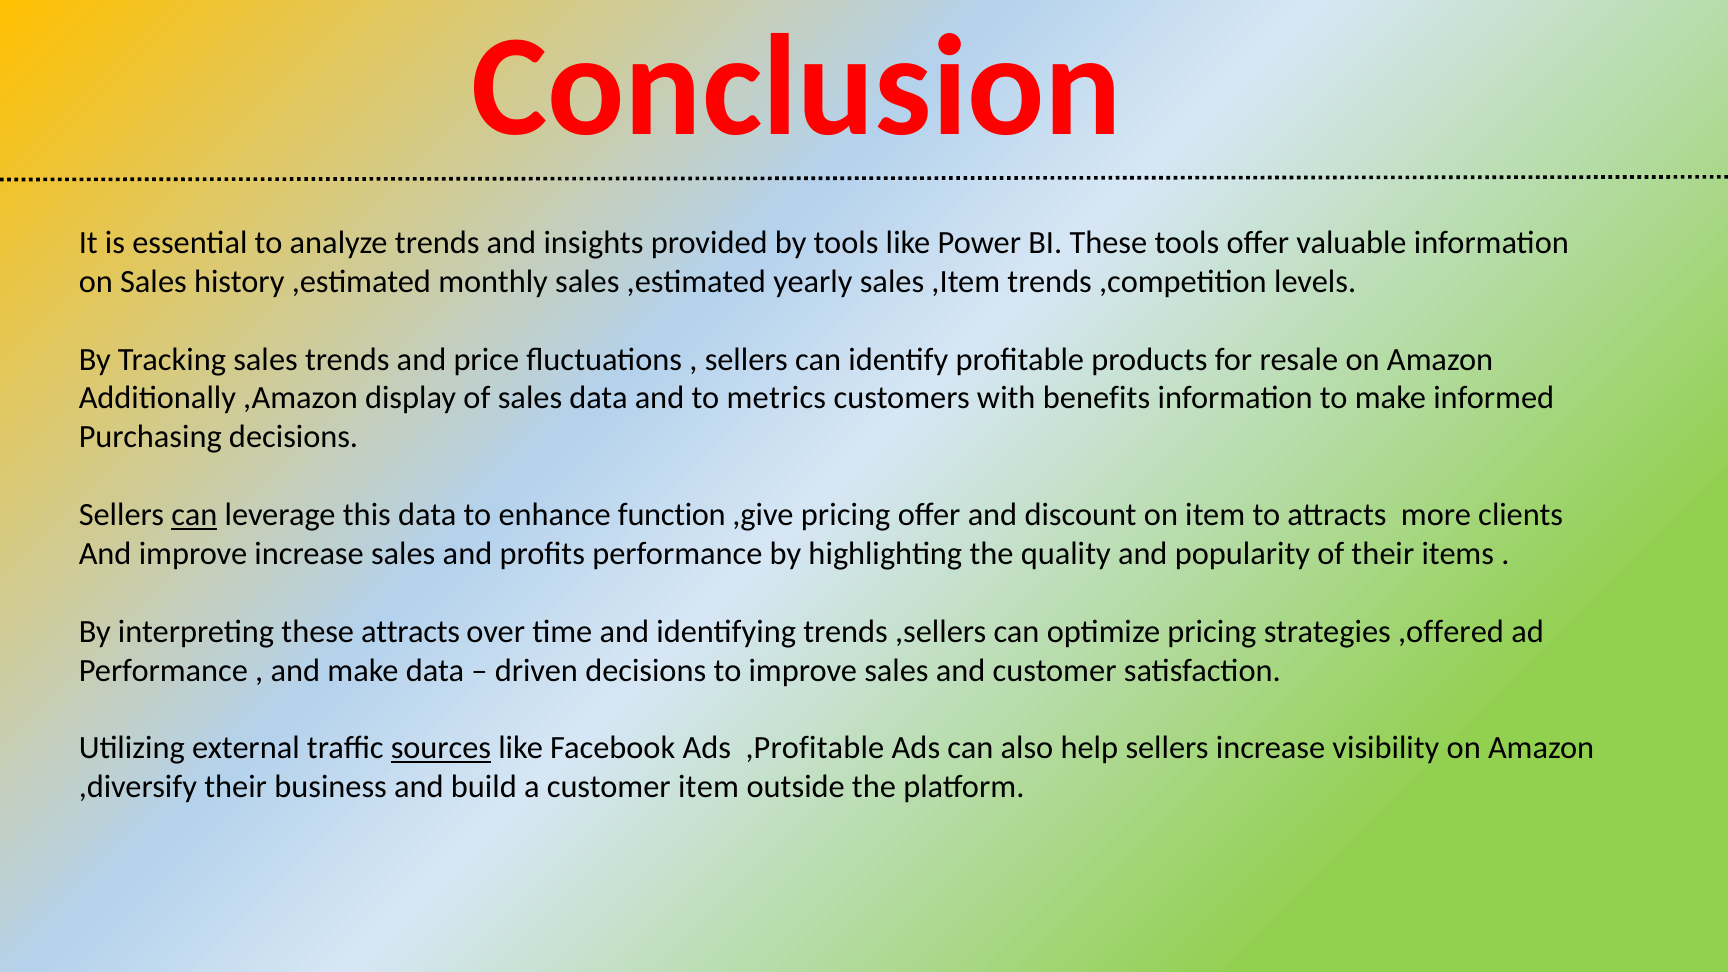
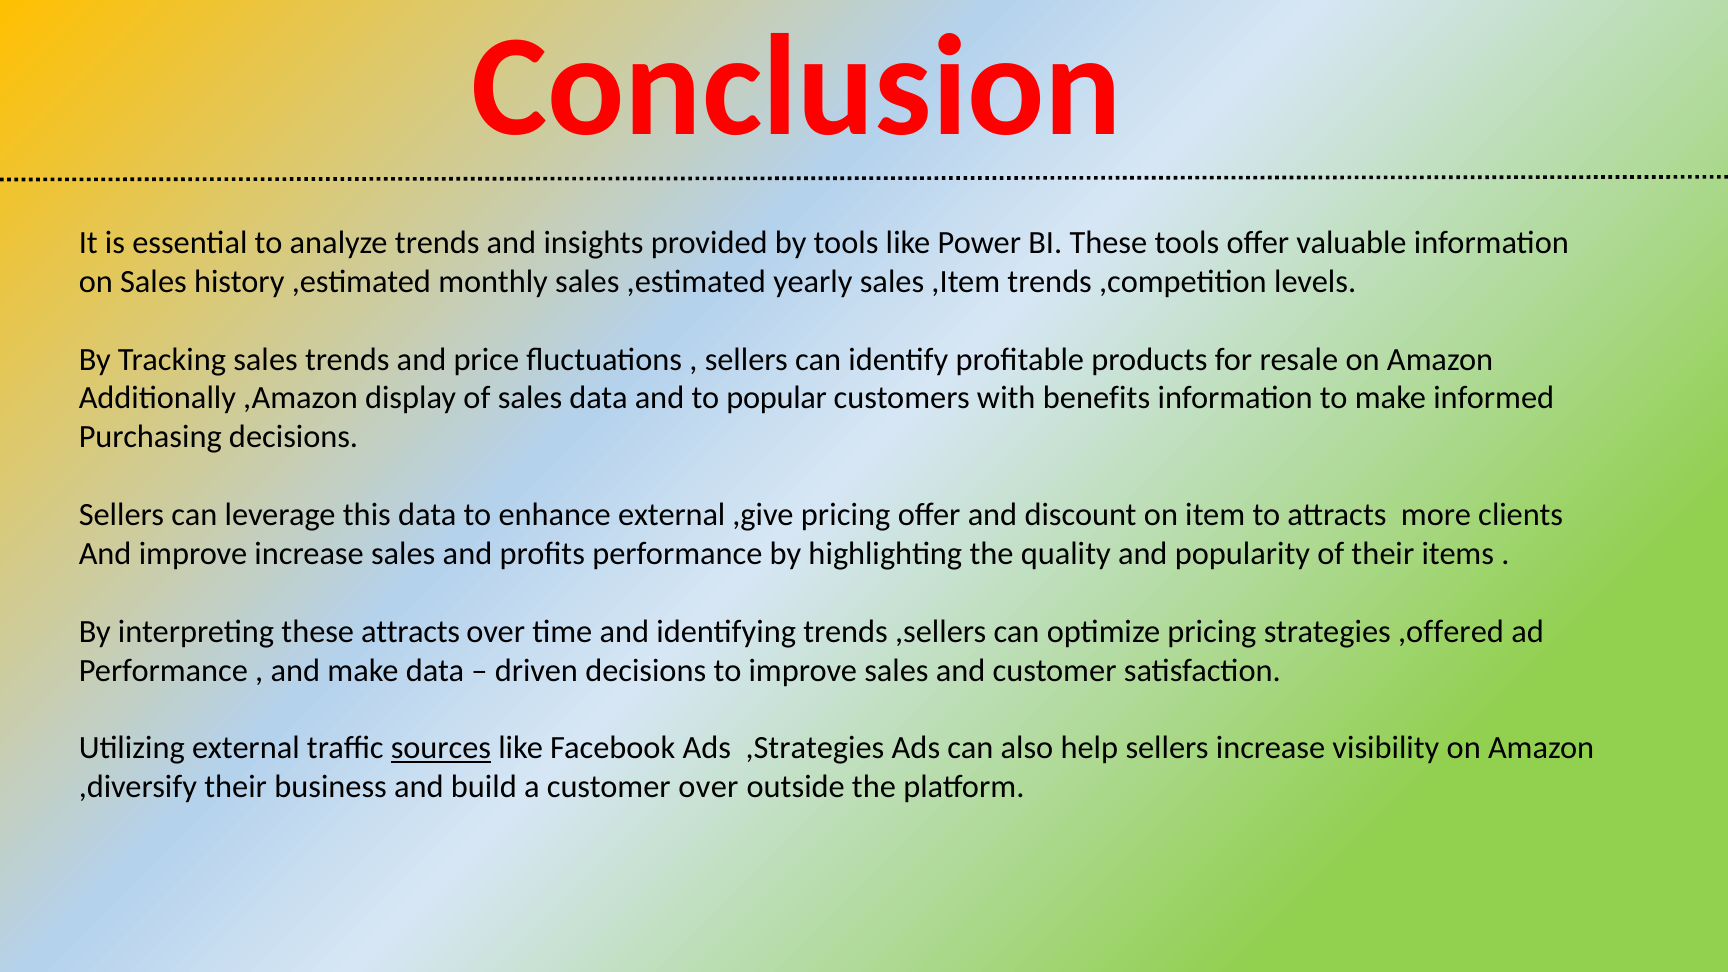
metrics: metrics -> popular
can at (194, 515) underline: present -> none
enhance function: function -> external
,Profitable: ,Profitable -> ,Strategies
customer item: item -> over
